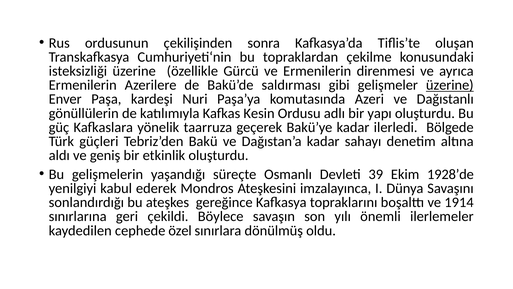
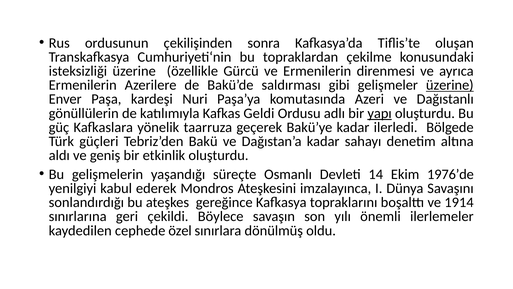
Kesin: Kesin -> Geldi
yapı underline: none -> present
39: 39 -> 14
1928’de: 1928’de -> 1976’de
